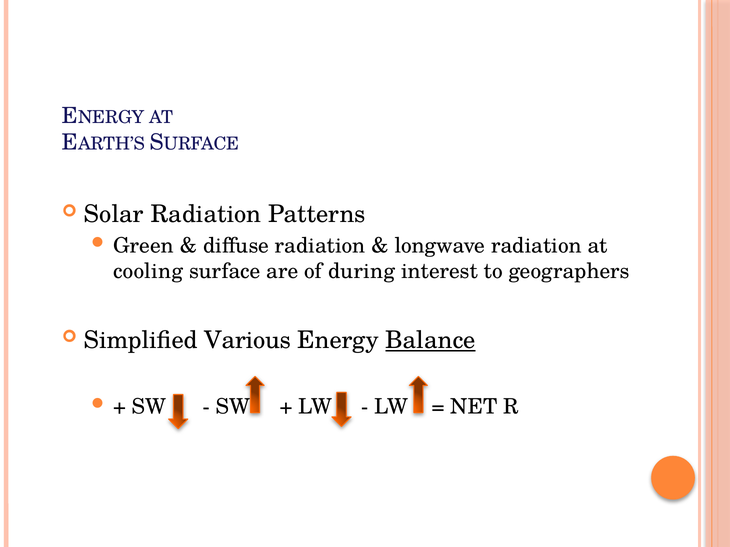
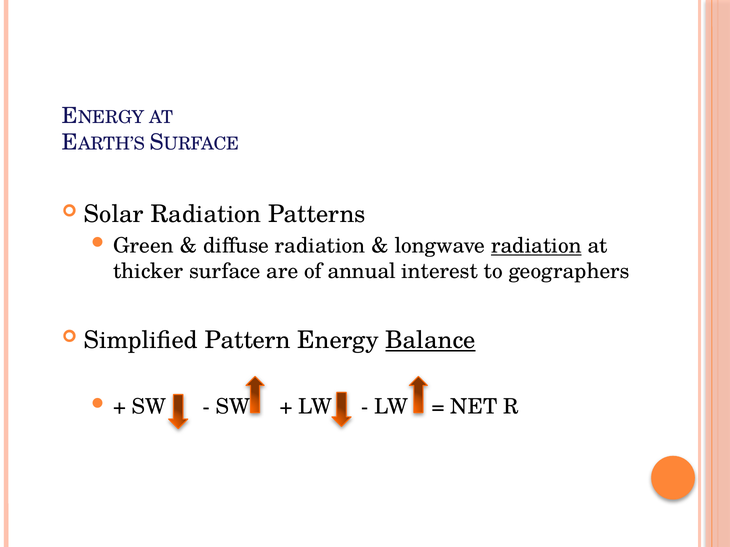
radiation at (536, 246) underline: none -> present
cooling: cooling -> thicker
during: during -> annual
Various: Various -> Pattern
